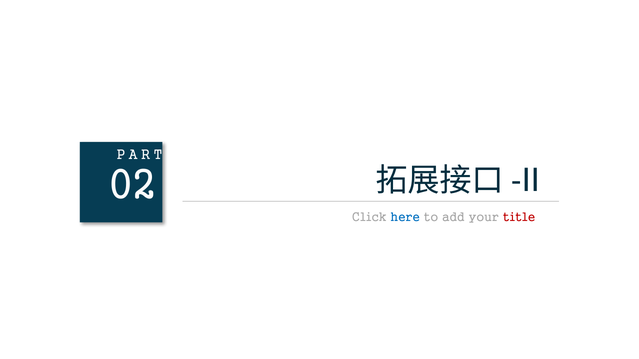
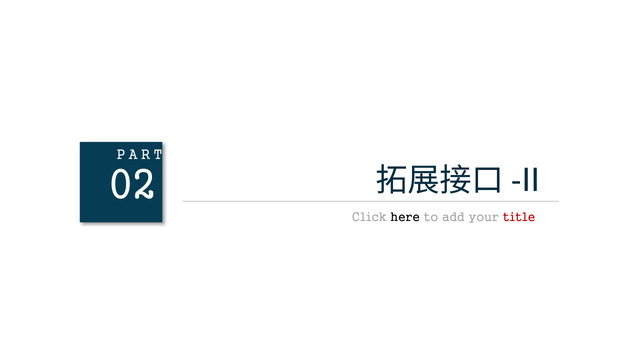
here colour: blue -> black
